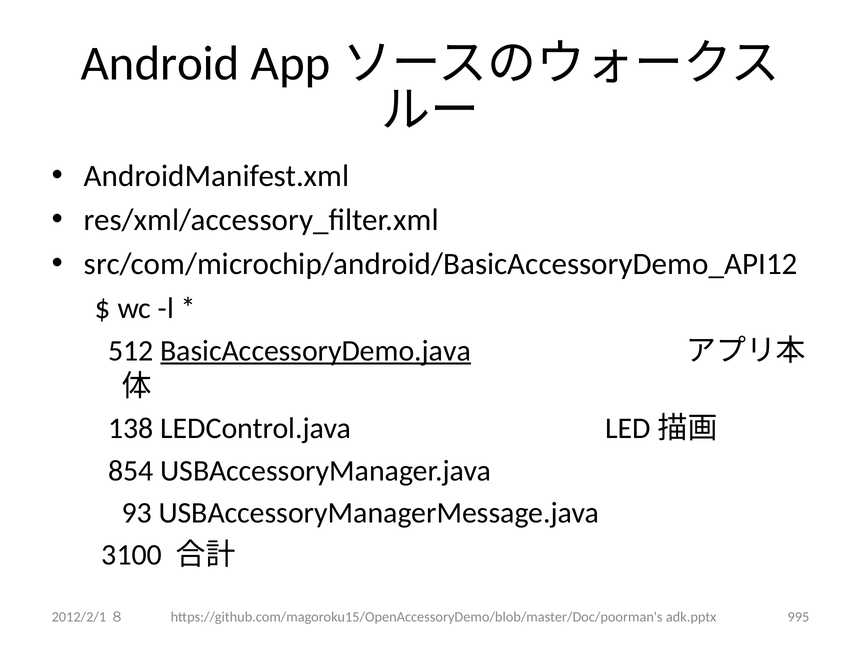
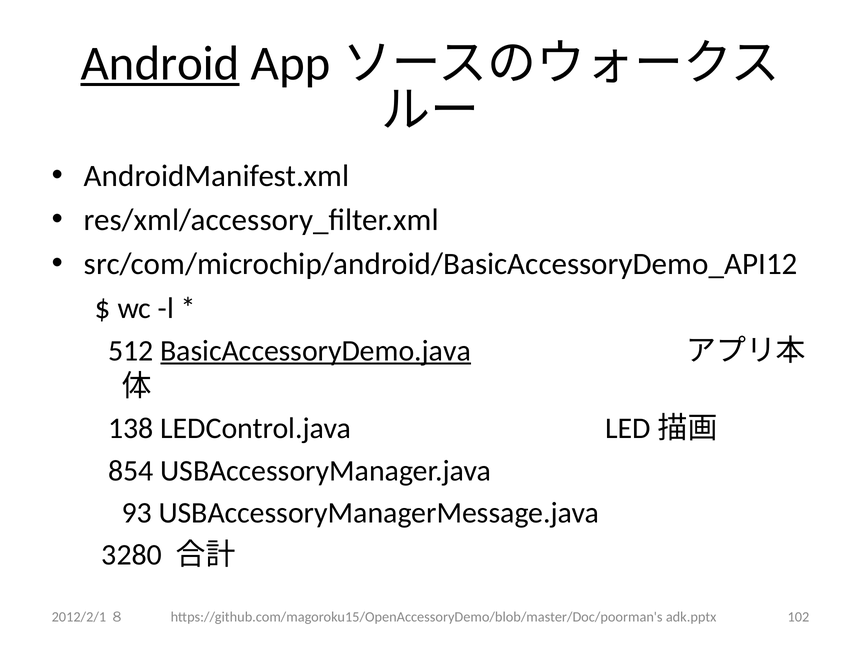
Android underline: none -> present
3100: 3100 -> 3280
995: 995 -> 102
